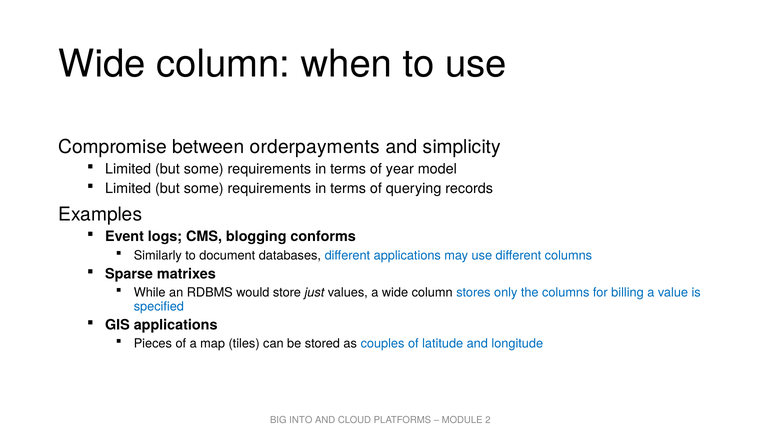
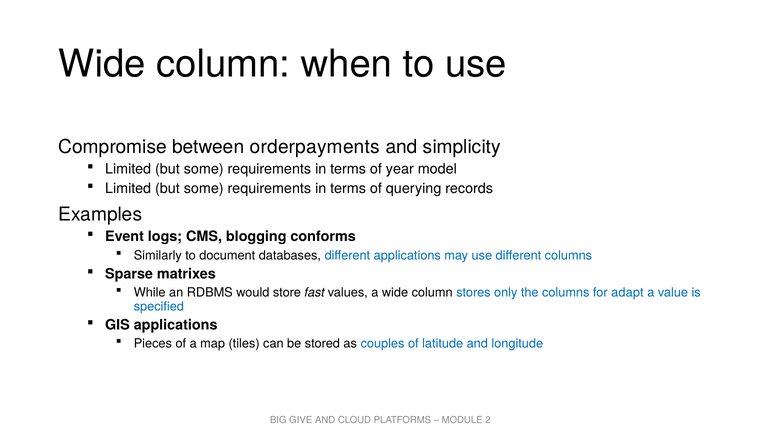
just: just -> fast
billing: billing -> adapt
INTO: INTO -> GIVE
